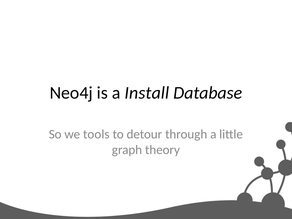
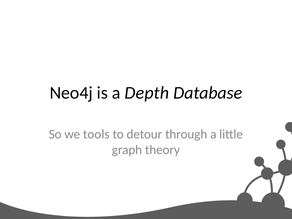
Install: Install -> Depth
